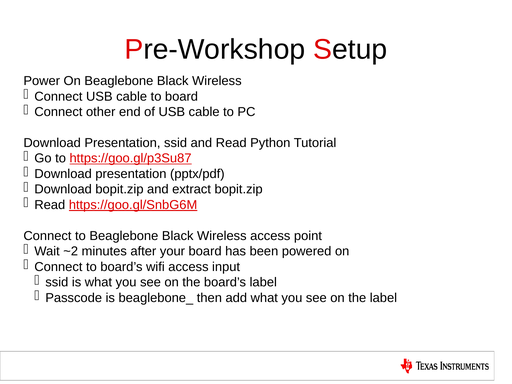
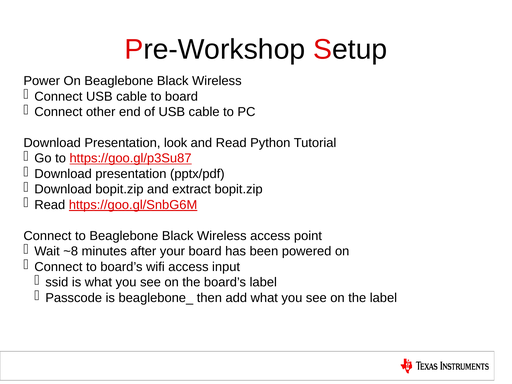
Presentation ssid: ssid -> look
~2: ~2 -> ~8
